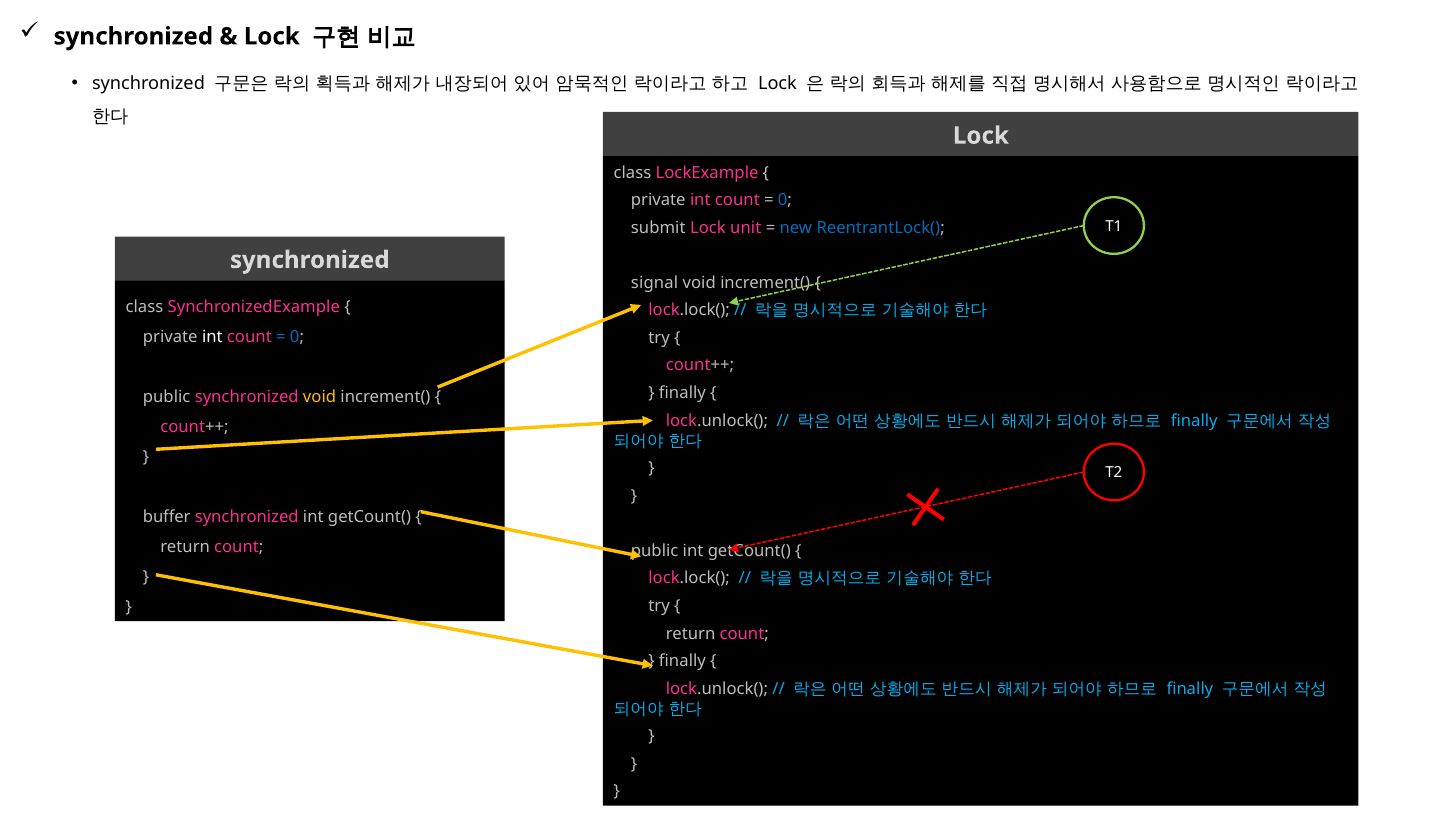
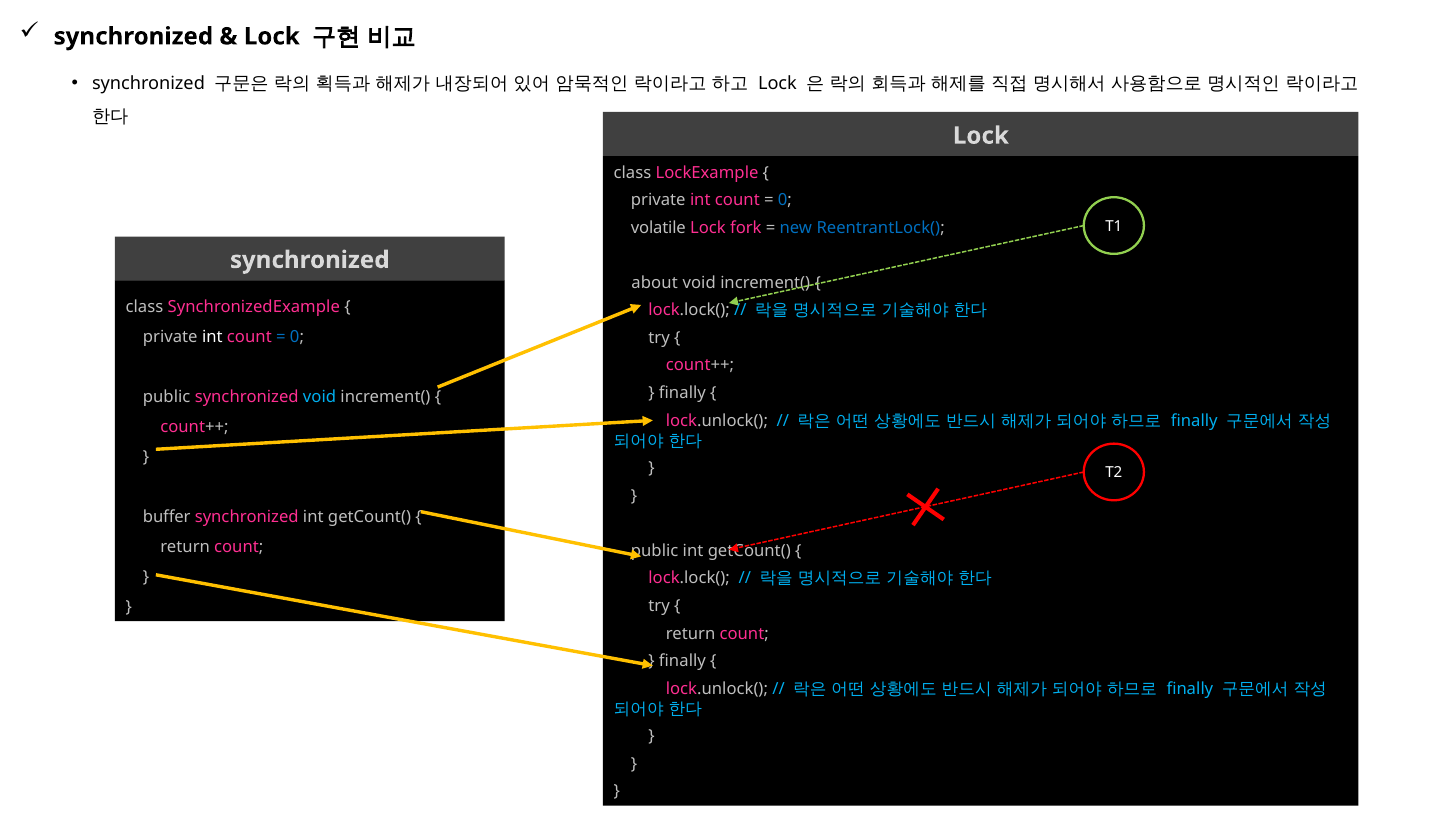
submit: submit -> volatile
unit: unit -> fork
signal: signal -> about
void at (320, 397) colour: yellow -> light blue
